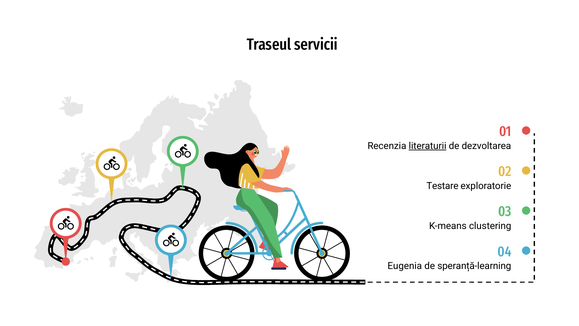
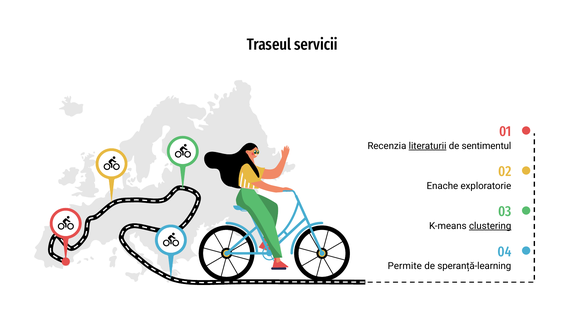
dezvoltarea: dezvoltarea -> sentimentul
Testare: Testare -> Enache
clustering underline: none -> present
Eugenia: Eugenia -> Permite
